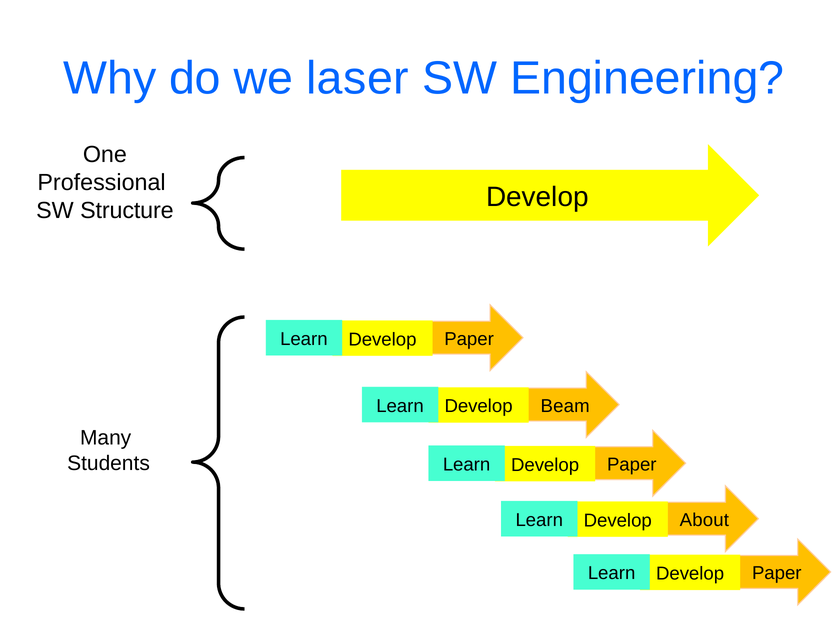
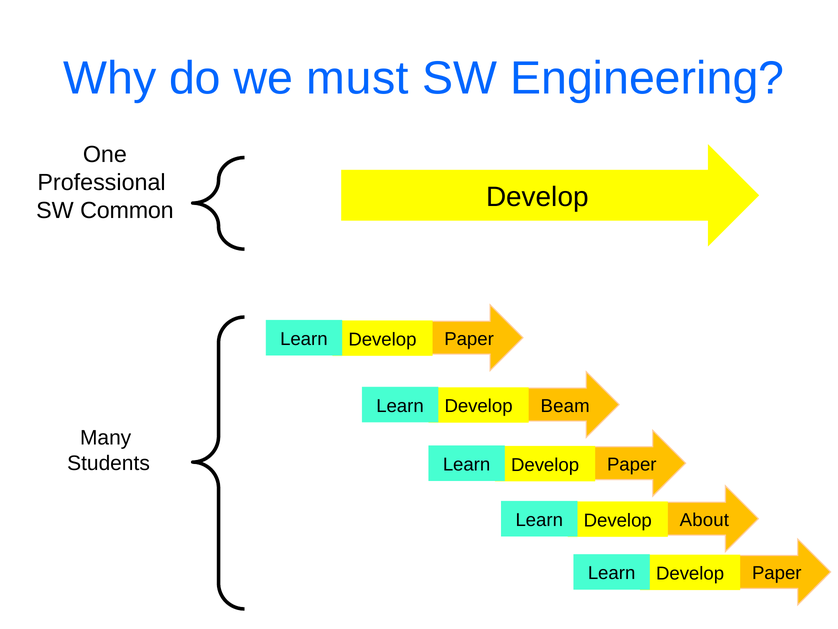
laser: laser -> must
Structure: Structure -> Common
